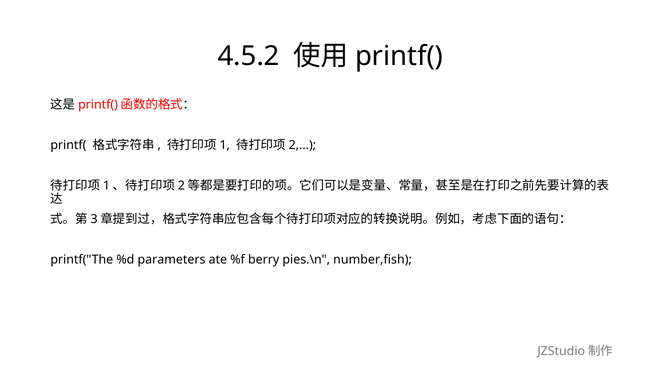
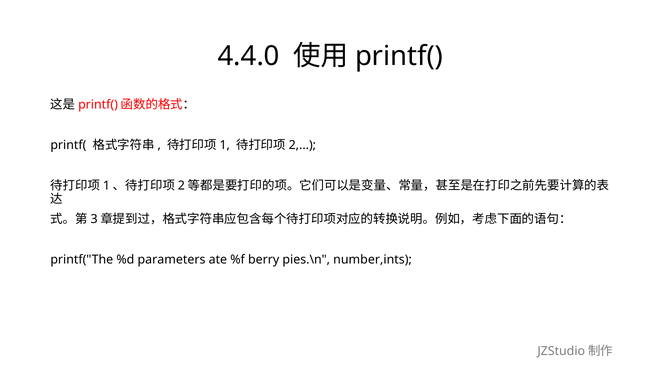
4.5.2: 4.5.2 -> 4.4.0
number,fish: number,fish -> number,ints
